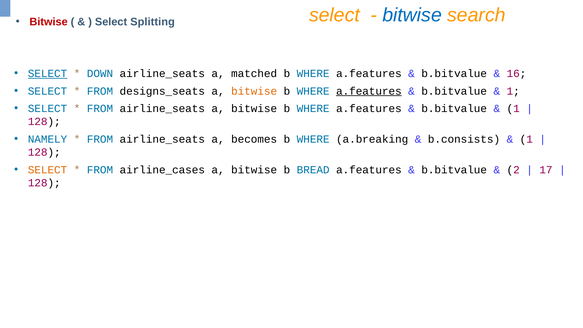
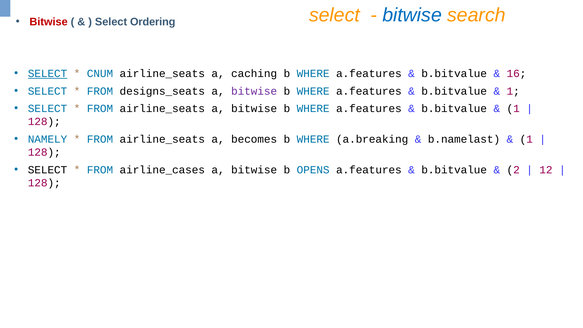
Splitting: Splitting -> Ordering
DOWN: DOWN -> CNUM
matched: matched -> caching
bitwise at (254, 91) colour: orange -> purple
a.features at (369, 91) underline: present -> none
b.consists: b.consists -> b.namelast
SELECT at (48, 170) colour: orange -> black
BREAD: BREAD -> OPENS
17: 17 -> 12
